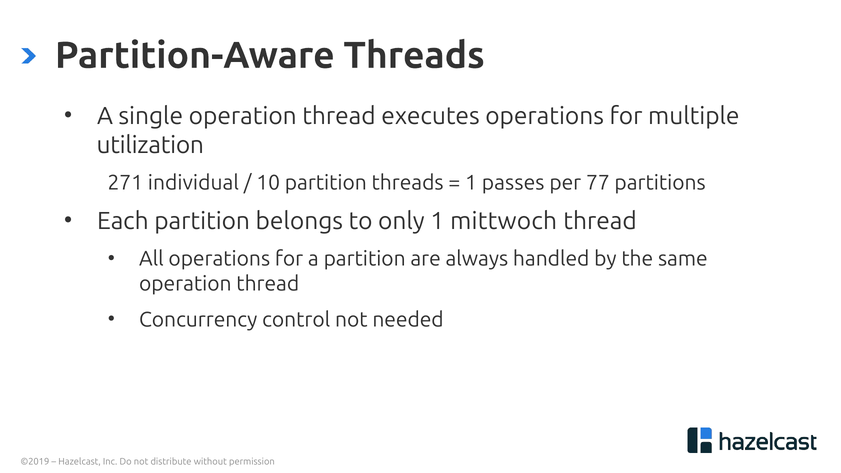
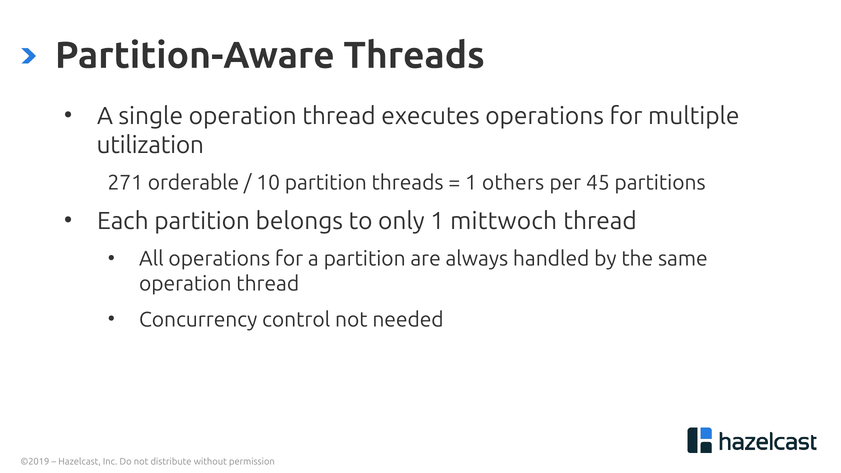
individual: individual -> orderable
passes: passes -> others
77: 77 -> 45
